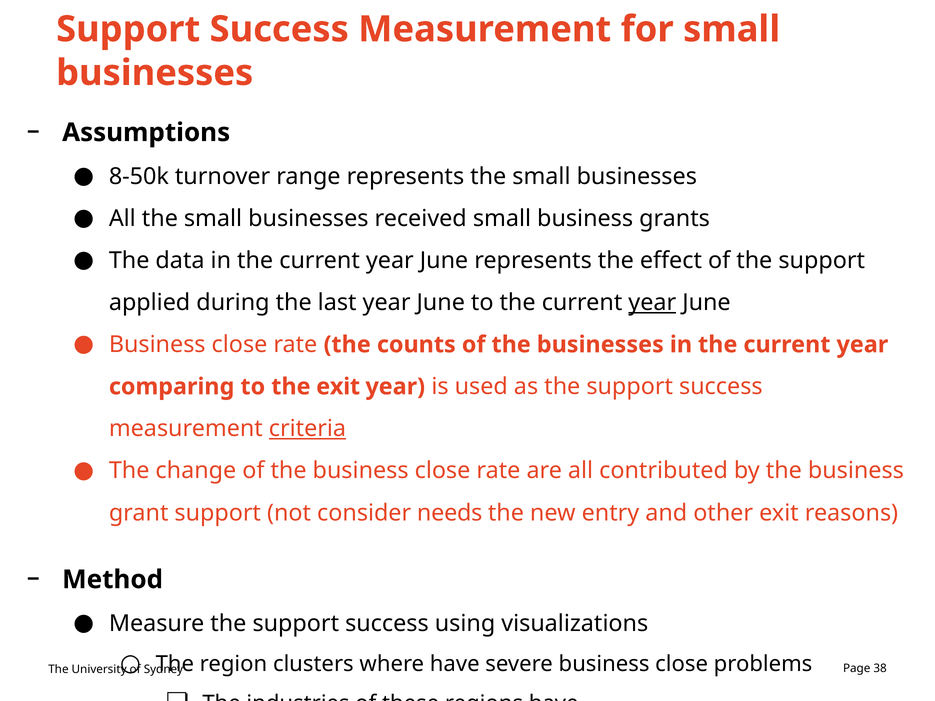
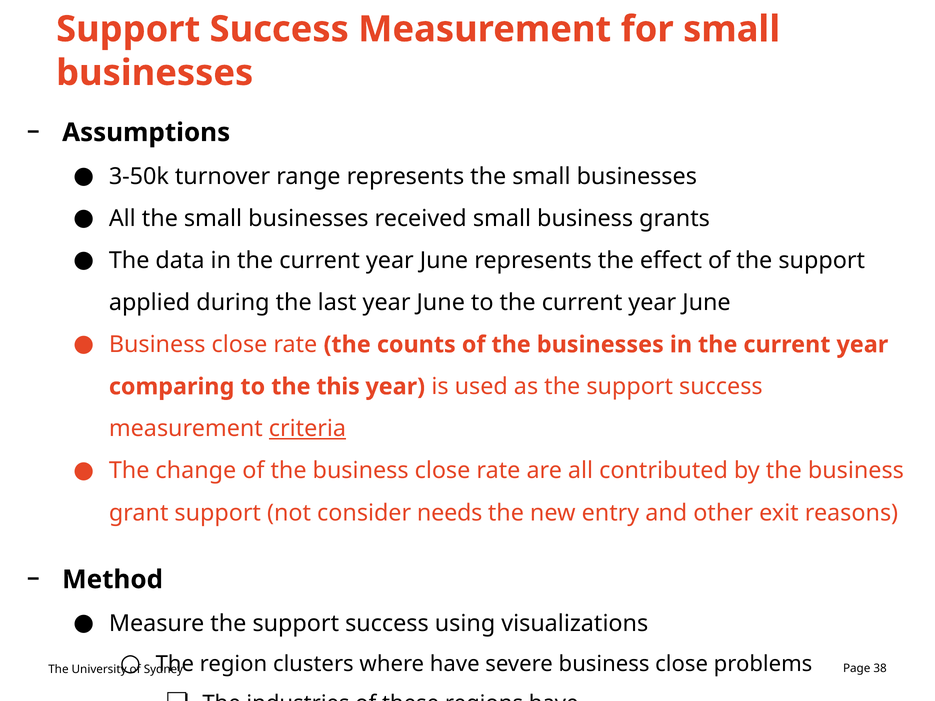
8-50k: 8-50k -> 3-50k
year at (652, 303) underline: present -> none
the exit: exit -> this
